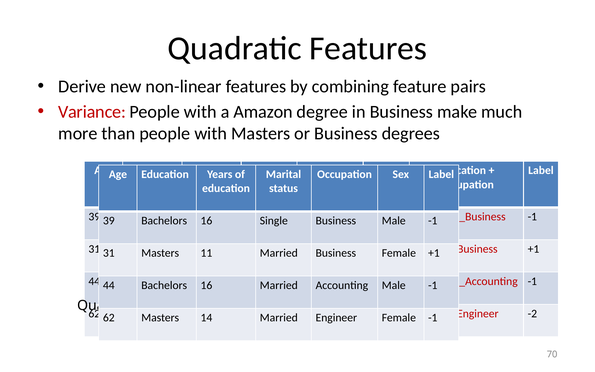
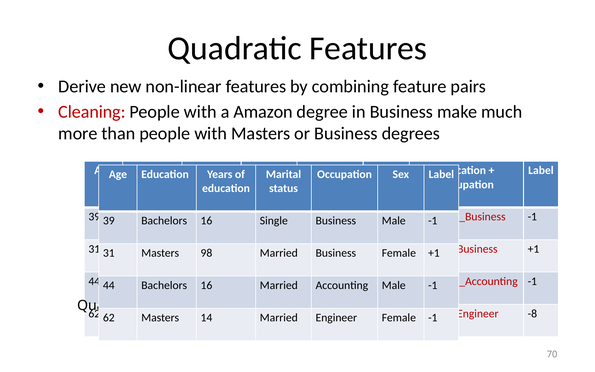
Variance: Variance -> Cleaning
11: 11 -> 98
-2: -2 -> -8
